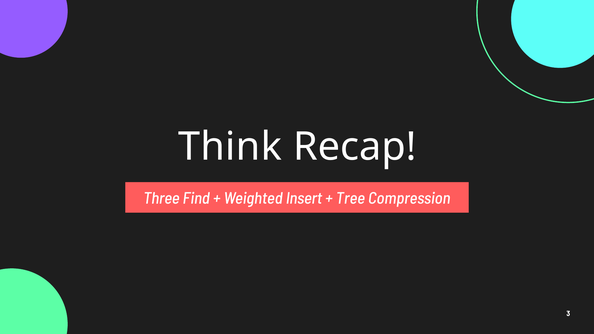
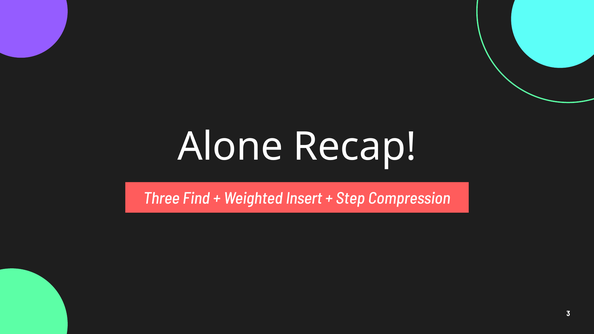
Think: Think -> Alone
Tree: Tree -> Step
